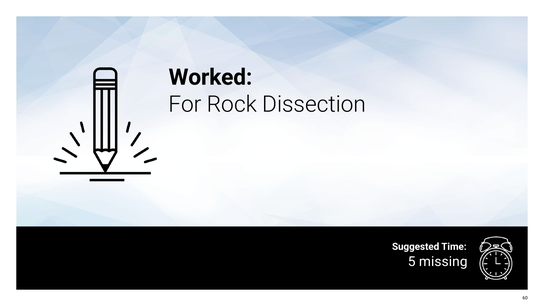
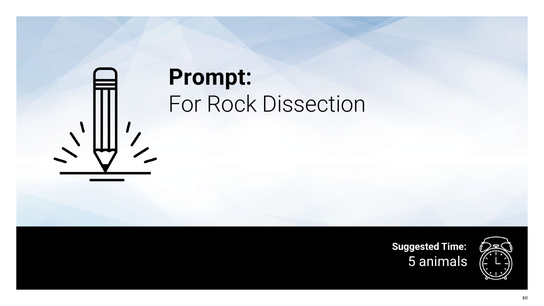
Worked: Worked -> Prompt
missing: missing -> animals
